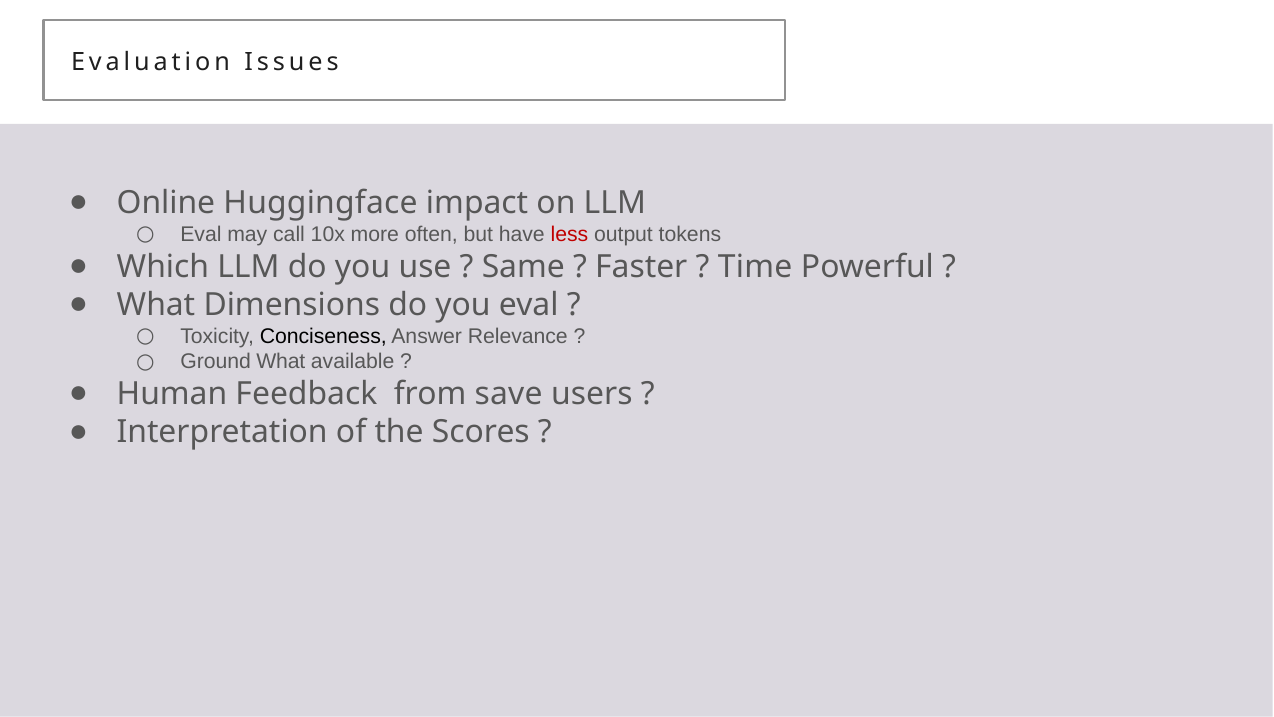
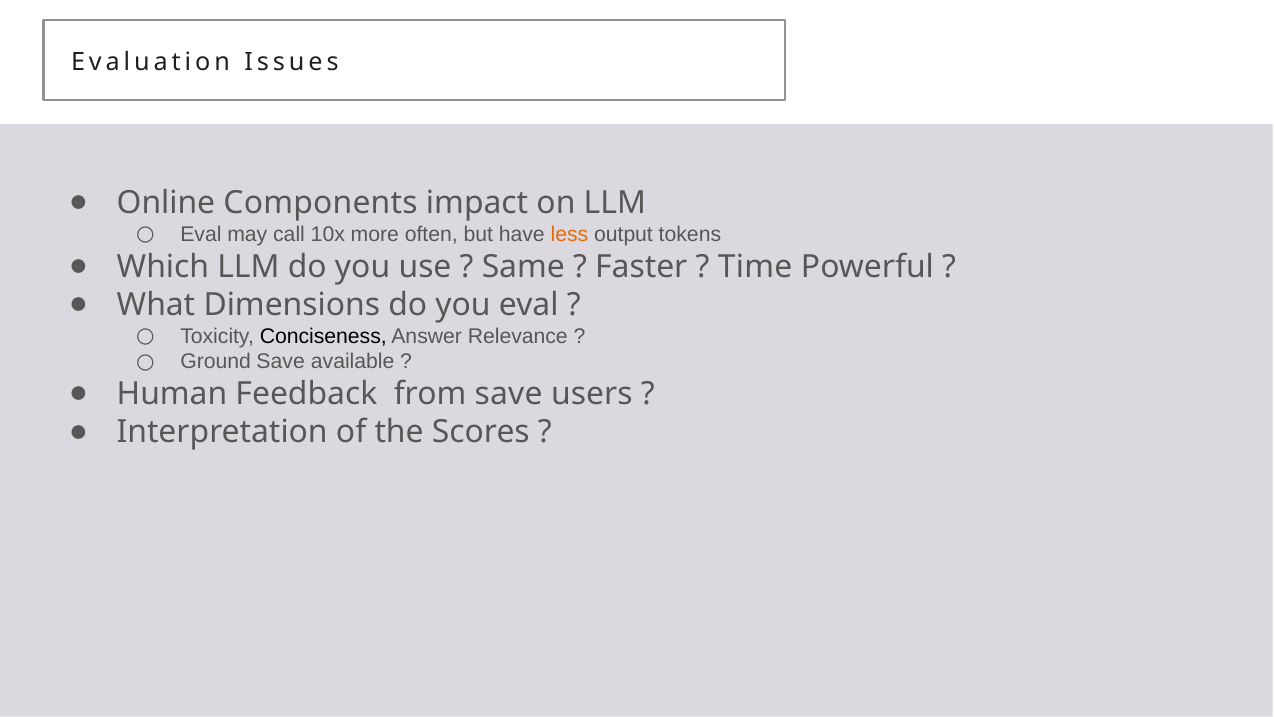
Huggingface: Huggingface -> Components
less colour: red -> orange
Ground What: What -> Save
